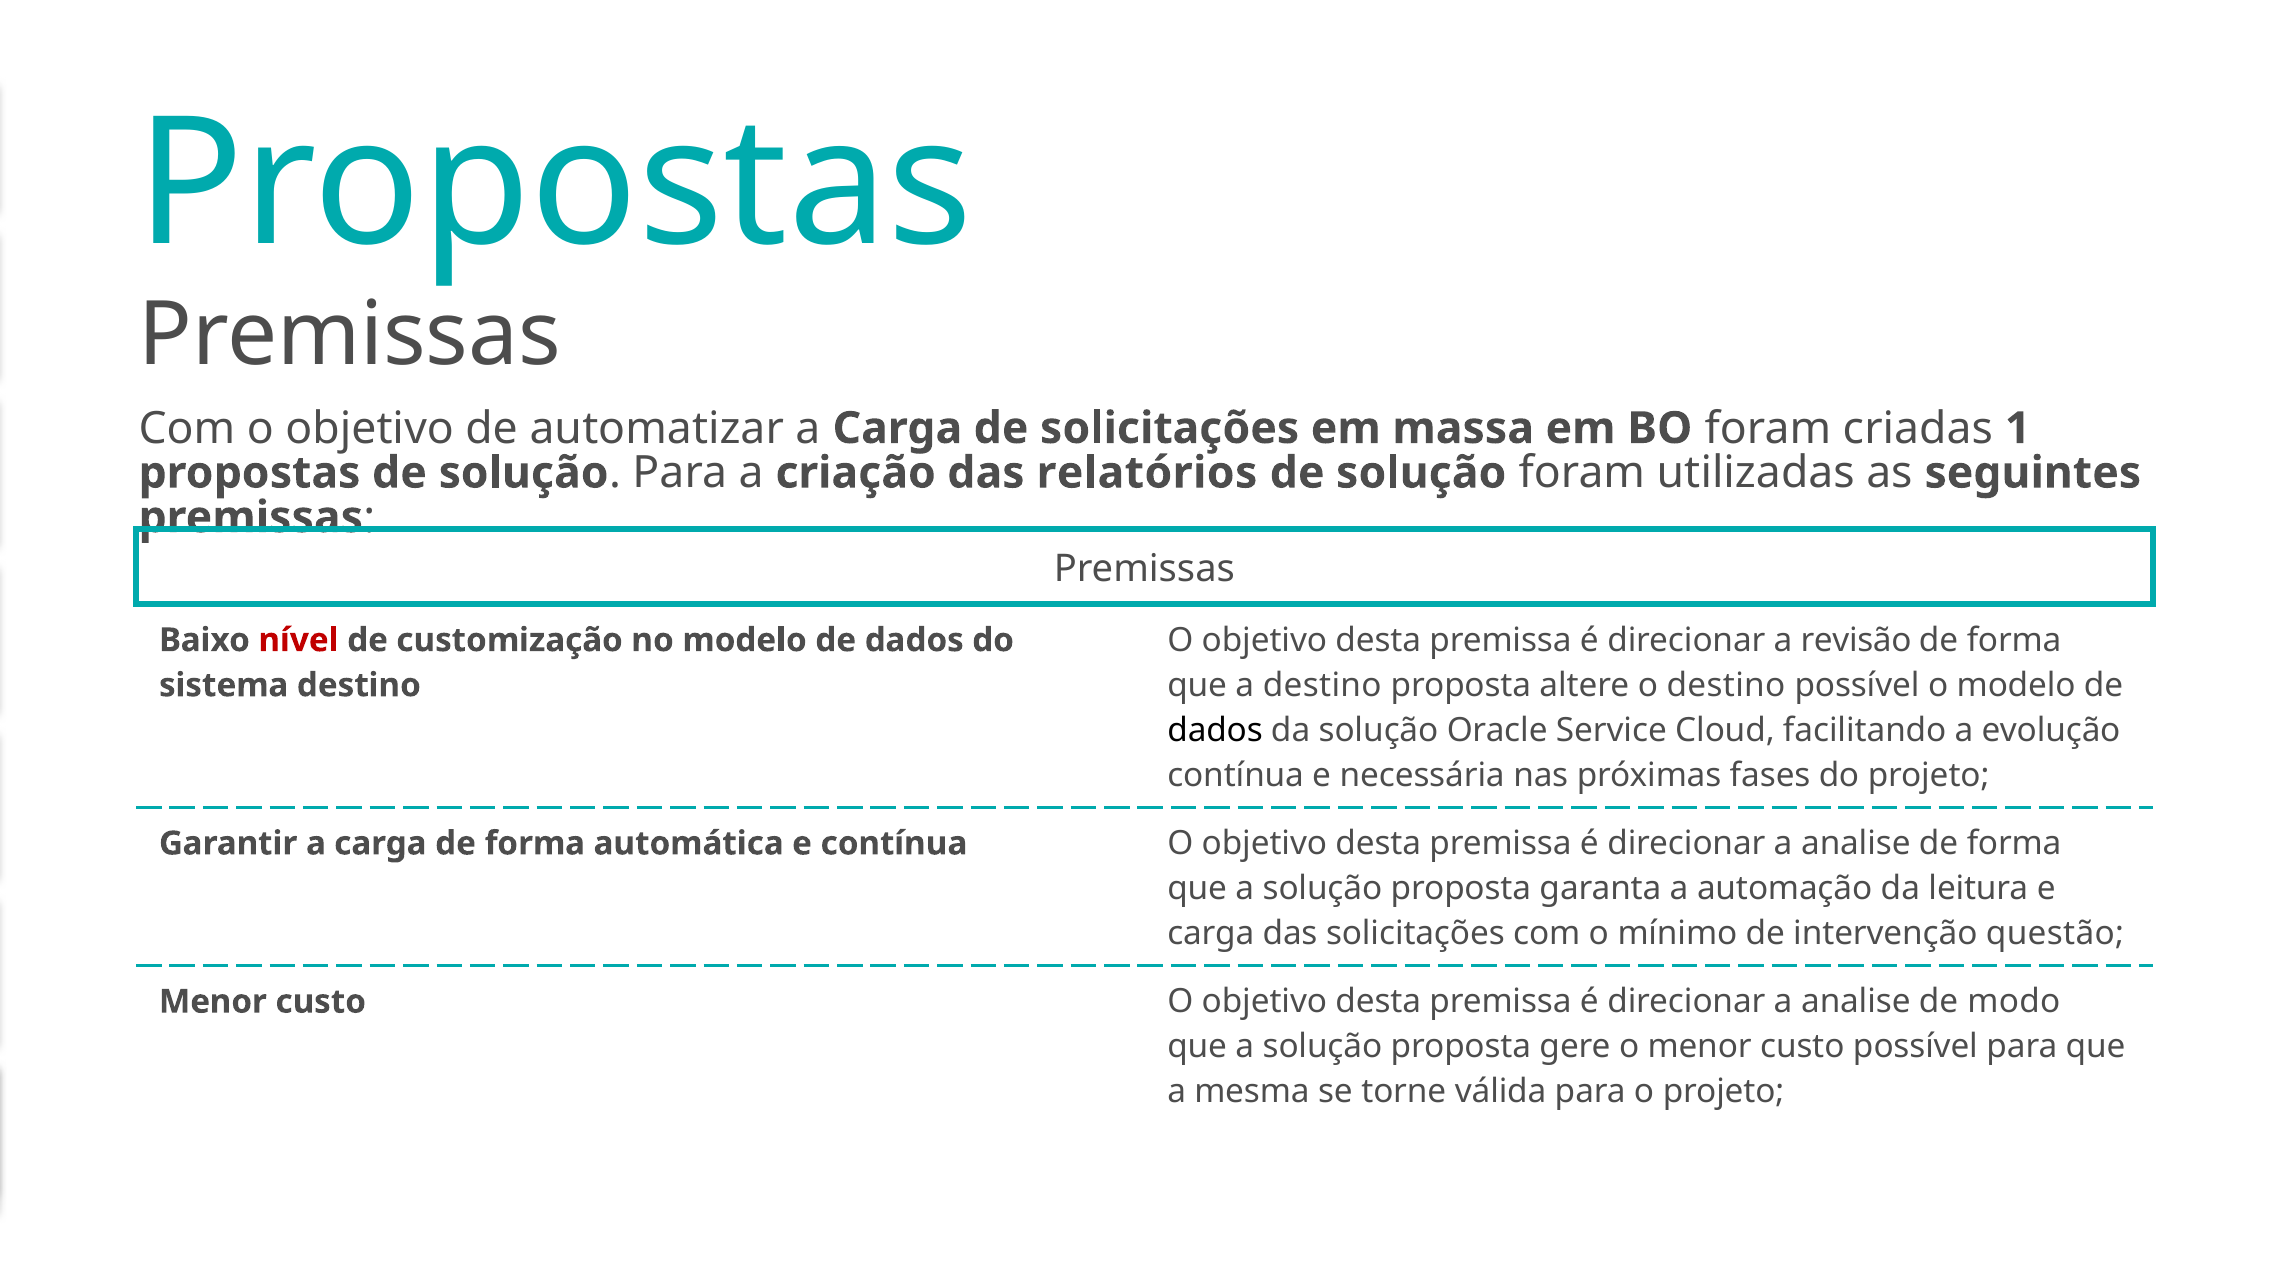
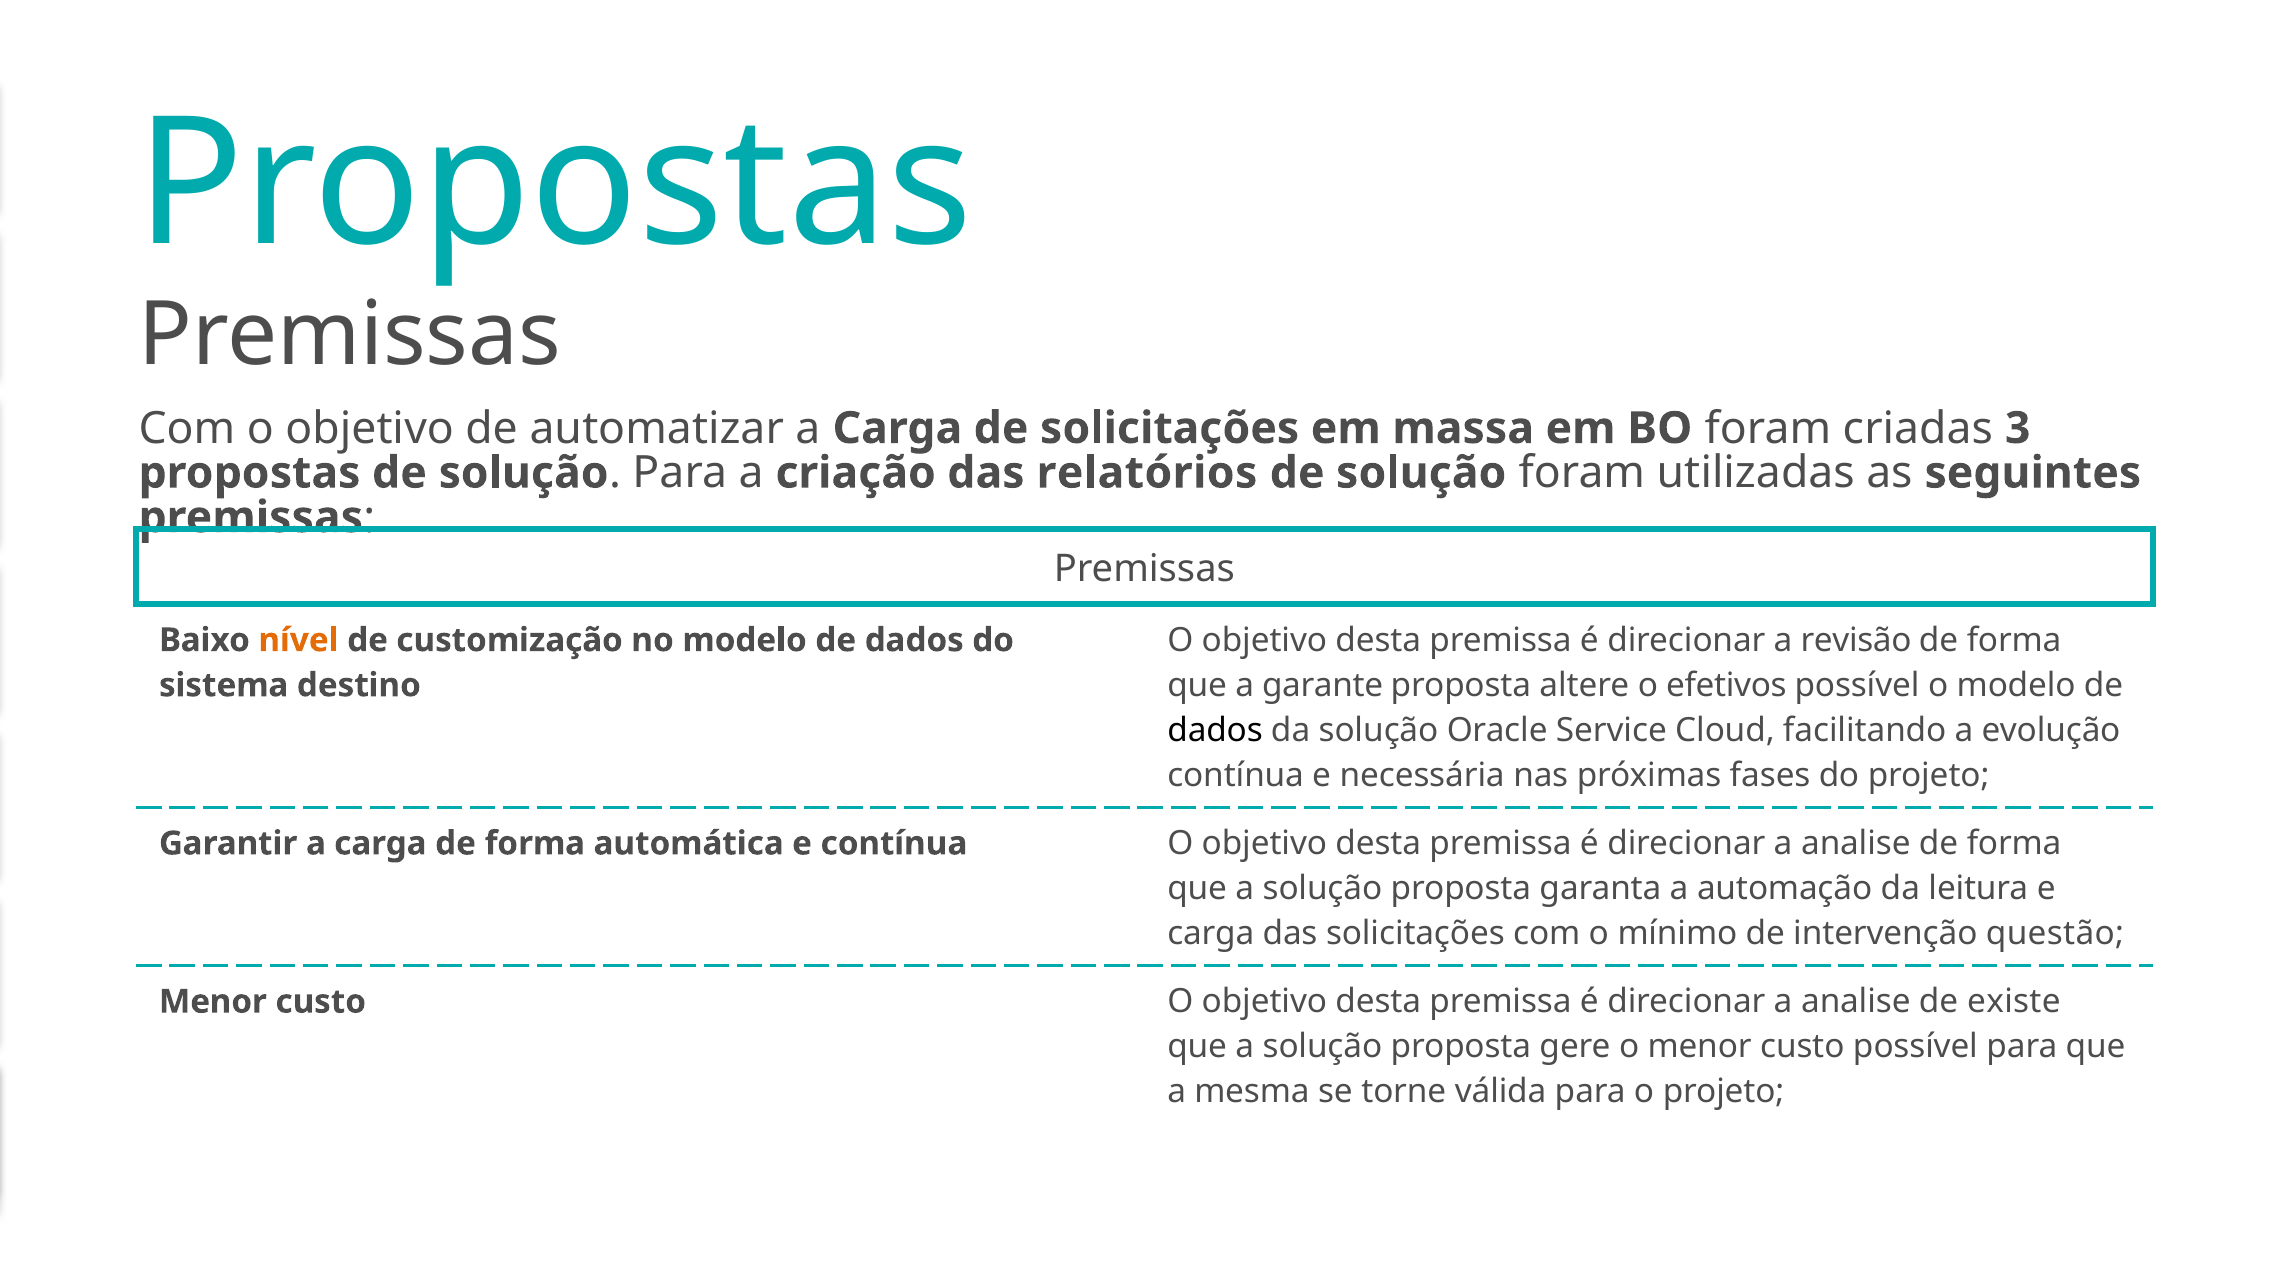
1: 1 -> 3
nível colour: red -> orange
a destino: destino -> garante
o destino: destino -> efetivos
modo: modo -> existe
